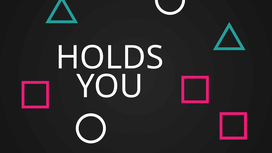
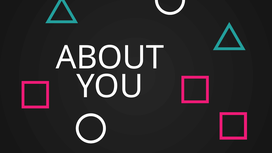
HOLDS: HOLDS -> ABOUT
